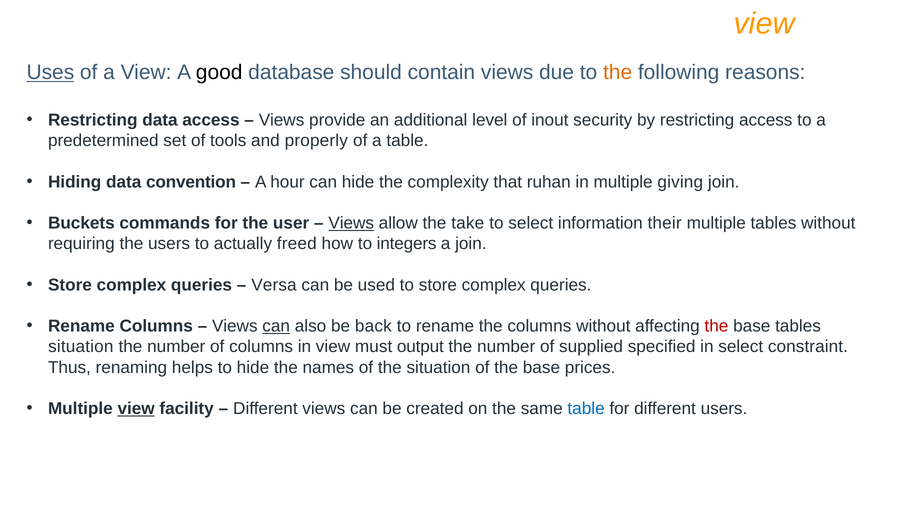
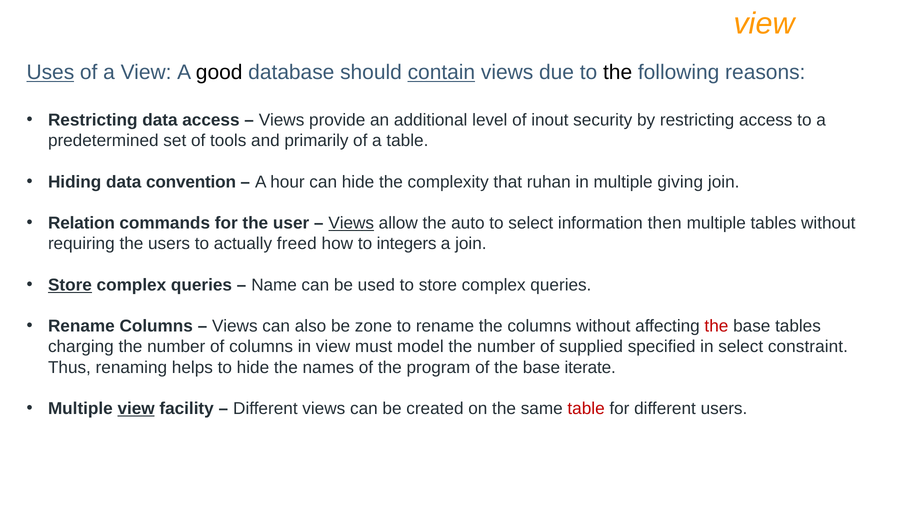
contain underline: none -> present
the at (618, 72) colour: orange -> black
properly: properly -> primarily
Buckets: Buckets -> Relation
take: take -> auto
their: their -> then
Store at (70, 285) underline: none -> present
Versa: Versa -> Name
can at (276, 326) underline: present -> none
back: back -> zone
situation at (81, 347): situation -> charging
output: output -> model
the situation: situation -> program
prices: prices -> iterate
table at (586, 409) colour: blue -> red
